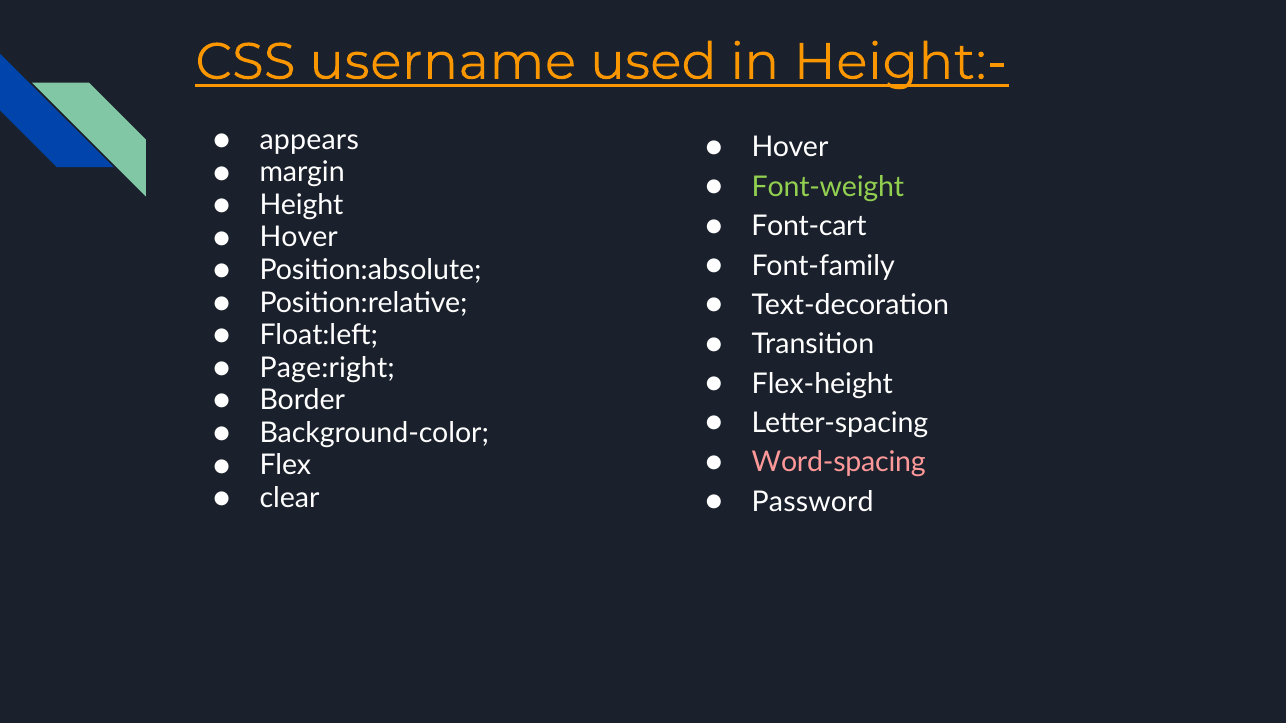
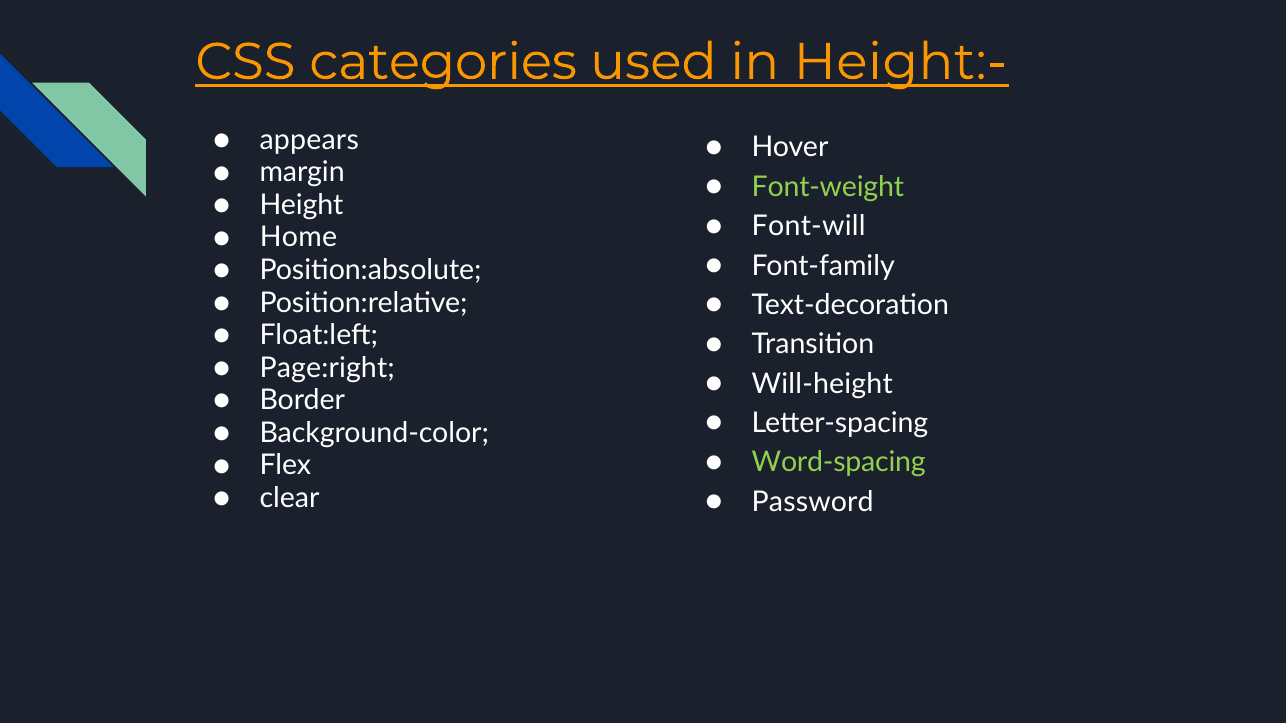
username: username -> categories
Font-cart: Font-cart -> Font-will
Hover at (299, 238): Hover -> Home
Flex-height: Flex-height -> Will-height
Word-spacing colour: pink -> light green
